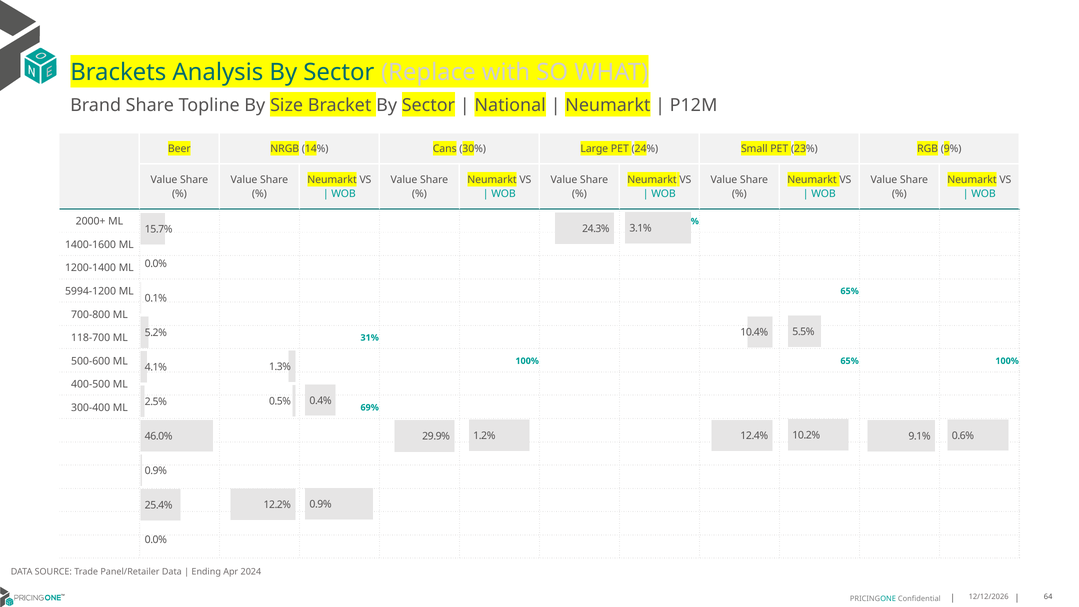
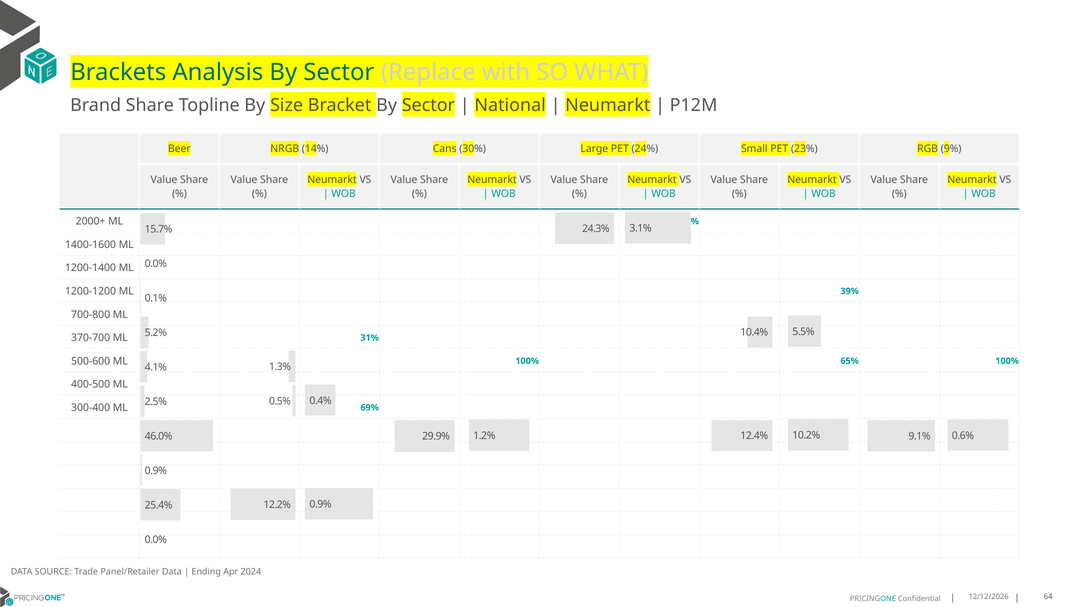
5994-1200: 5994-1200 -> 1200-1200
ML 65%: 65% -> 39%
118-700: 118-700 -> 370-700
